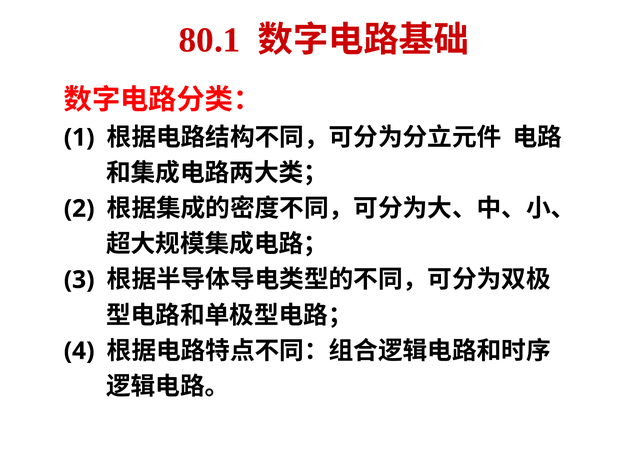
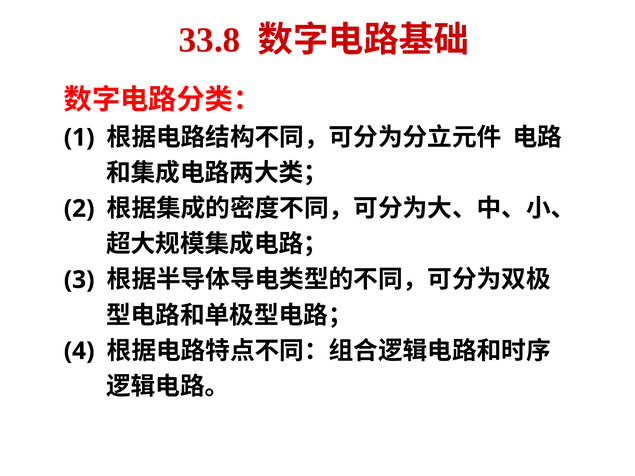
80.1: 80.1 -> 33.8
